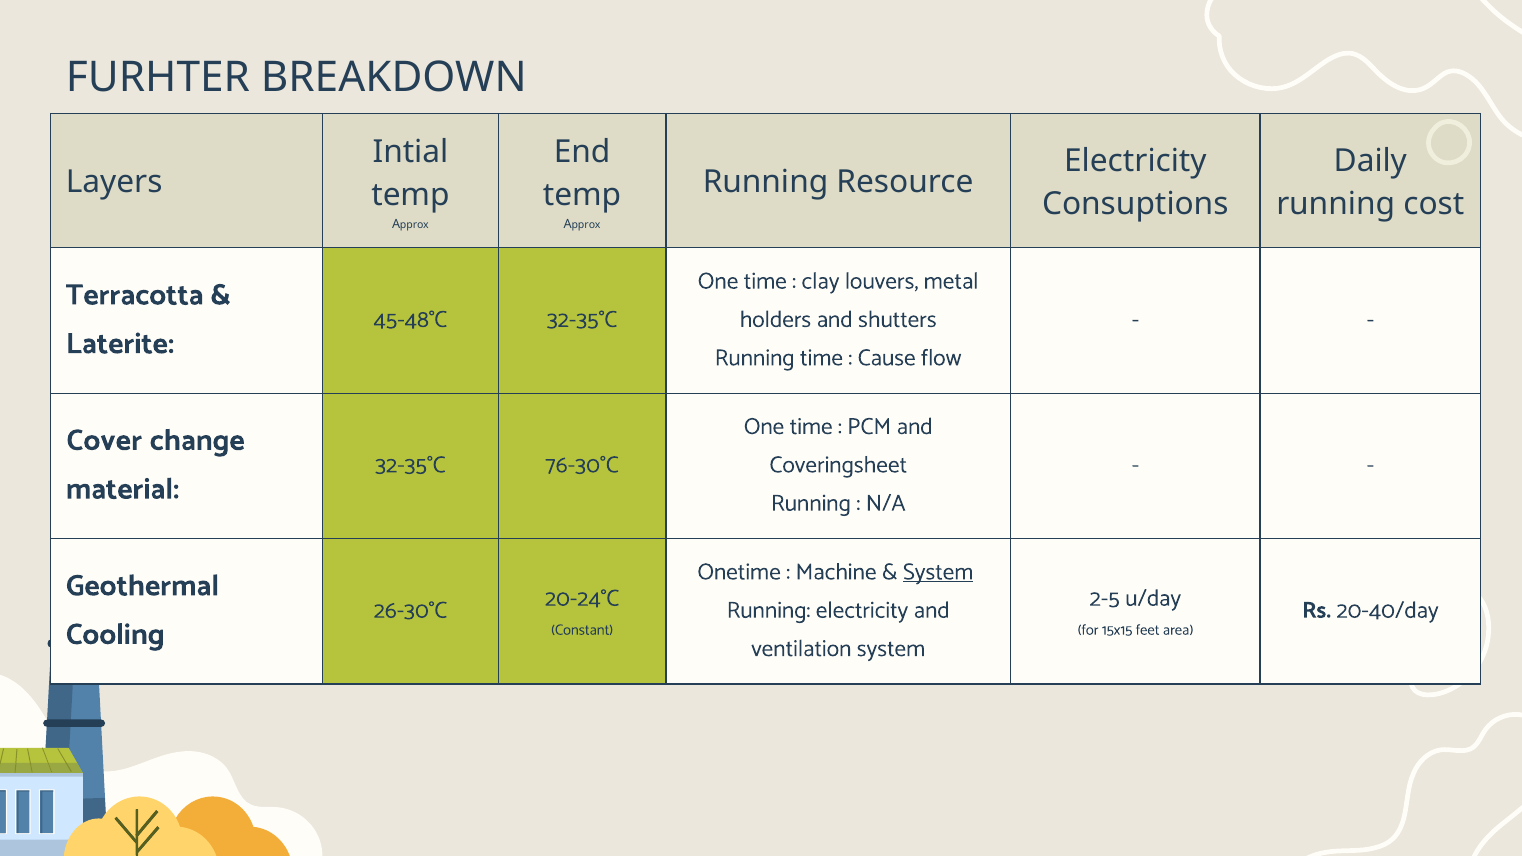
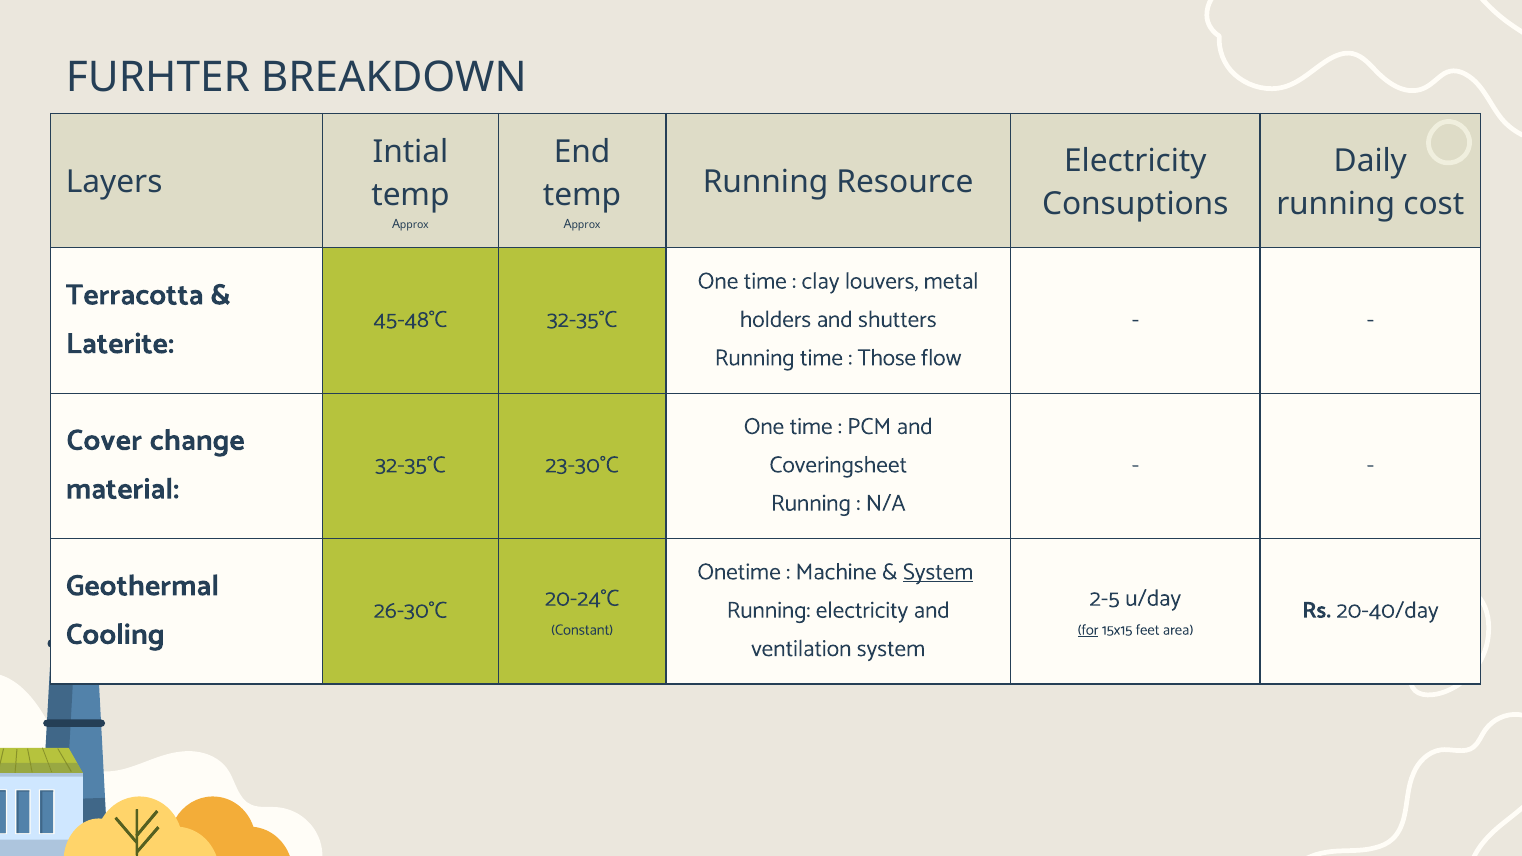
Cause: Cause -> Those
76-30°C: 76-30°C -> 23-30°C
for underline: none -> present
